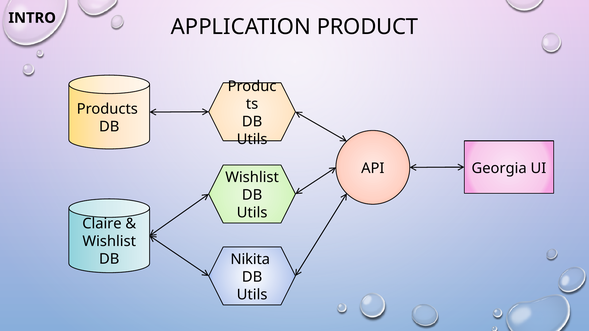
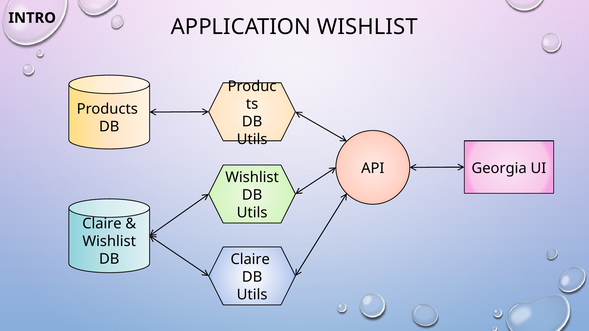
APPLICATION PRODUCT: PRODUCT -> WISHLIST
Nikita at (250, 260): Nikita -> Claire
